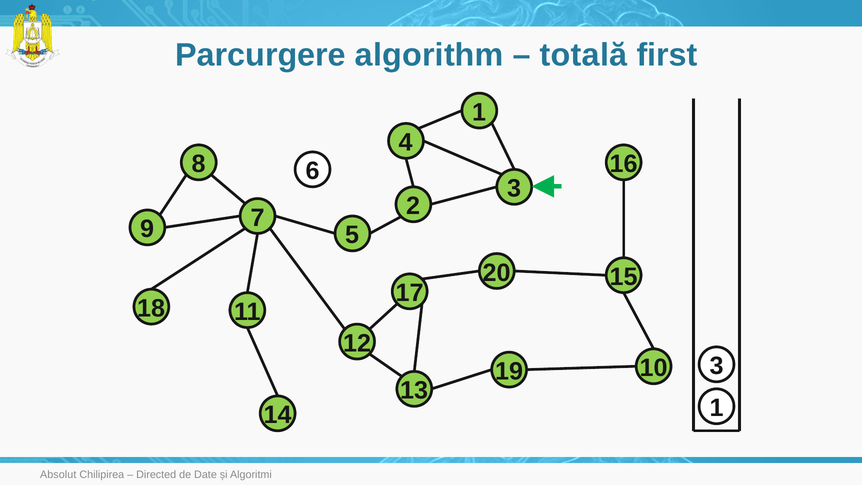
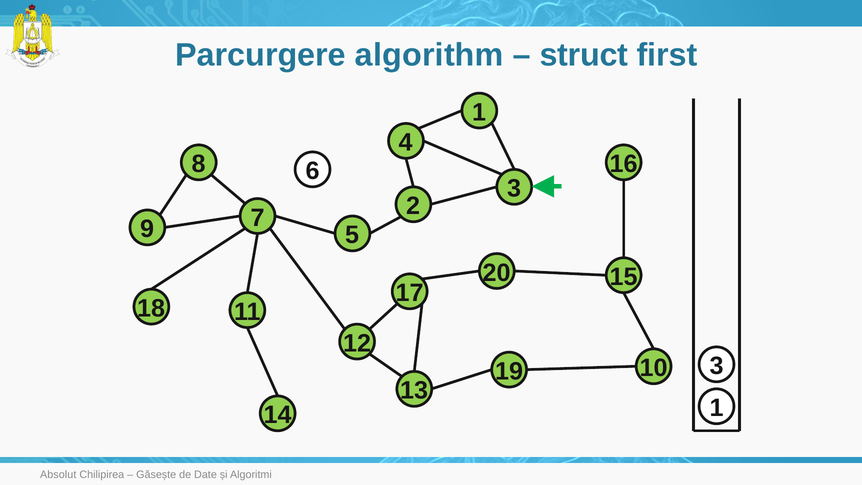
totală: totală -> struct
Directed: Directed -> Găsește
